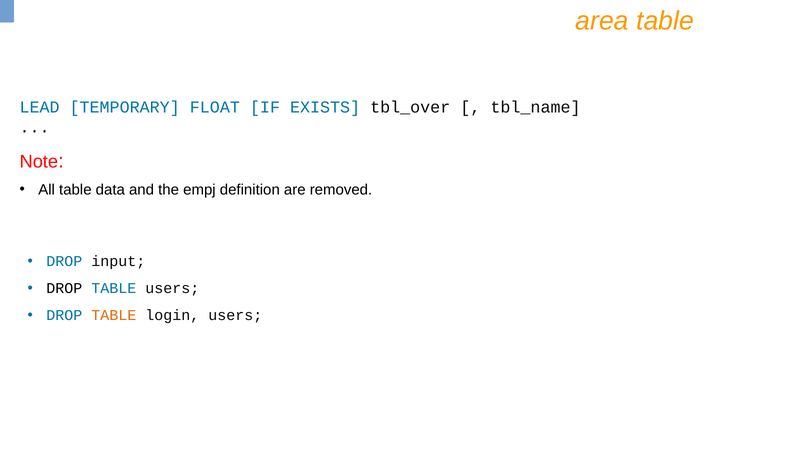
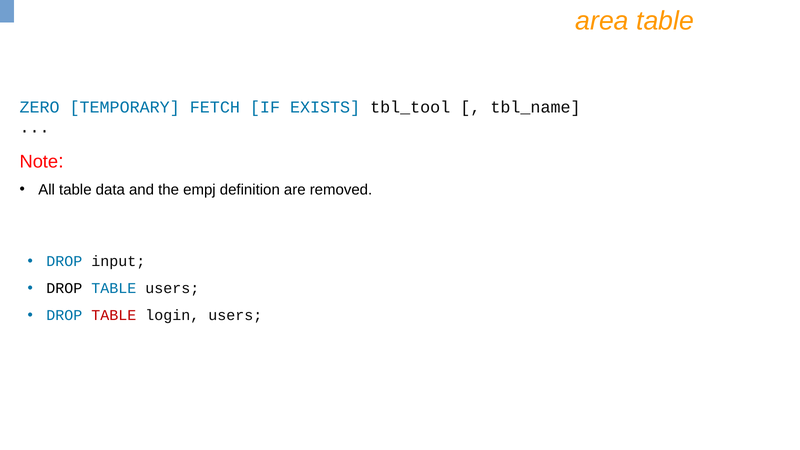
LEAD: LEAD -> ZERO
FLOAT: FLOAT -> FETCH
tbl_over: tbl_over -> tbl_tool
TABLE at (114, 315) colour: orange -> red
